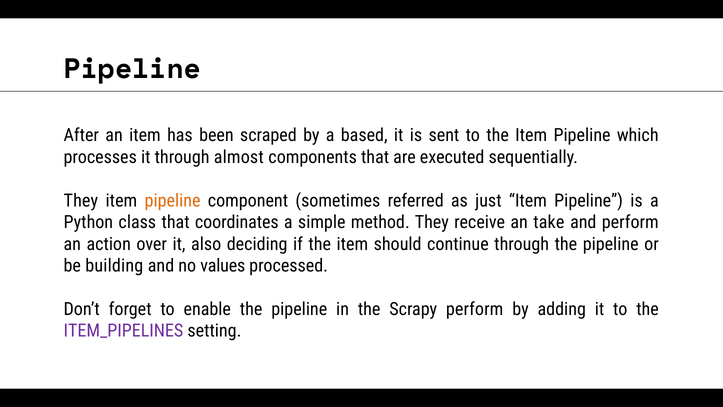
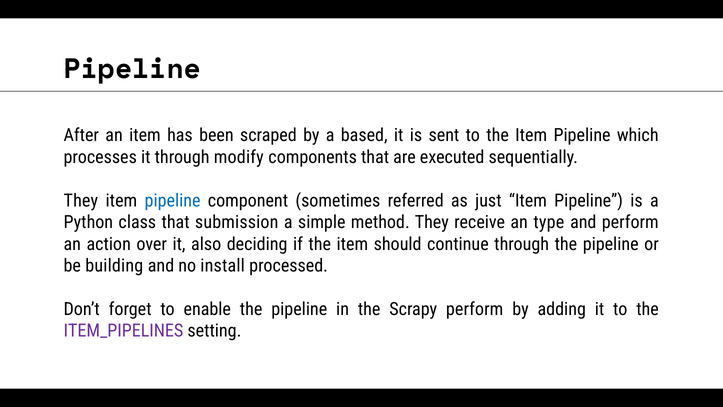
almost: almost -> modify
pipeline at (173, 200) colour: orange -> blue
coordinates: coordinates -> submission
take: take -> type
values: values -> install
